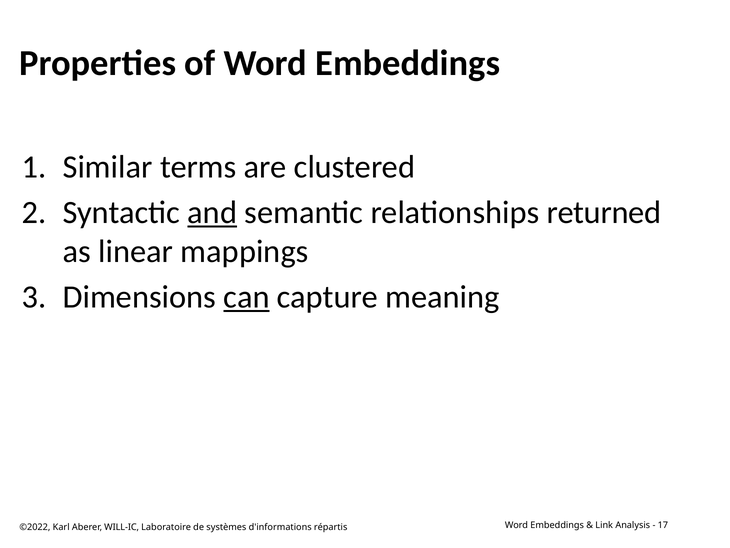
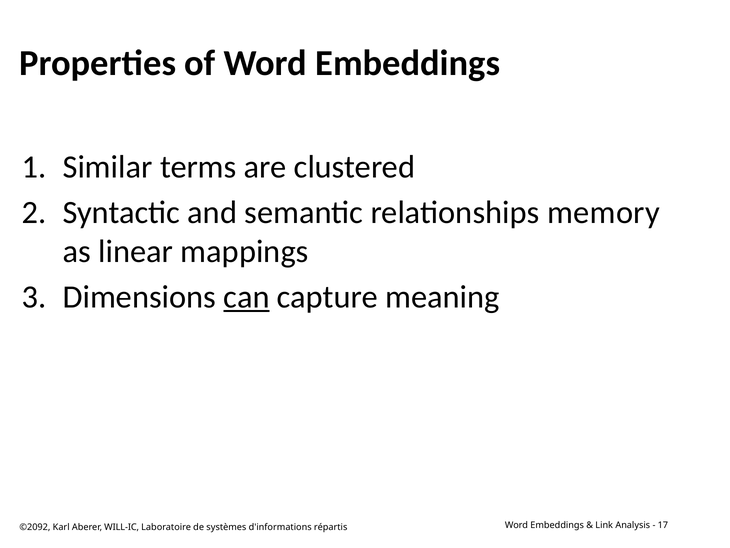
and underline: present -> none
returned: returned -> memory
©2022: ©2022 -> ©2092
